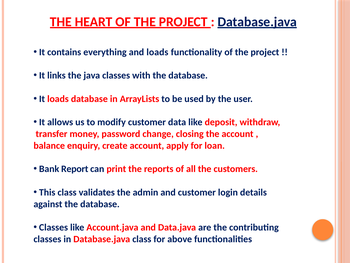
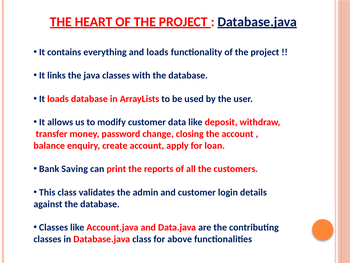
Report: Report -> Saving
